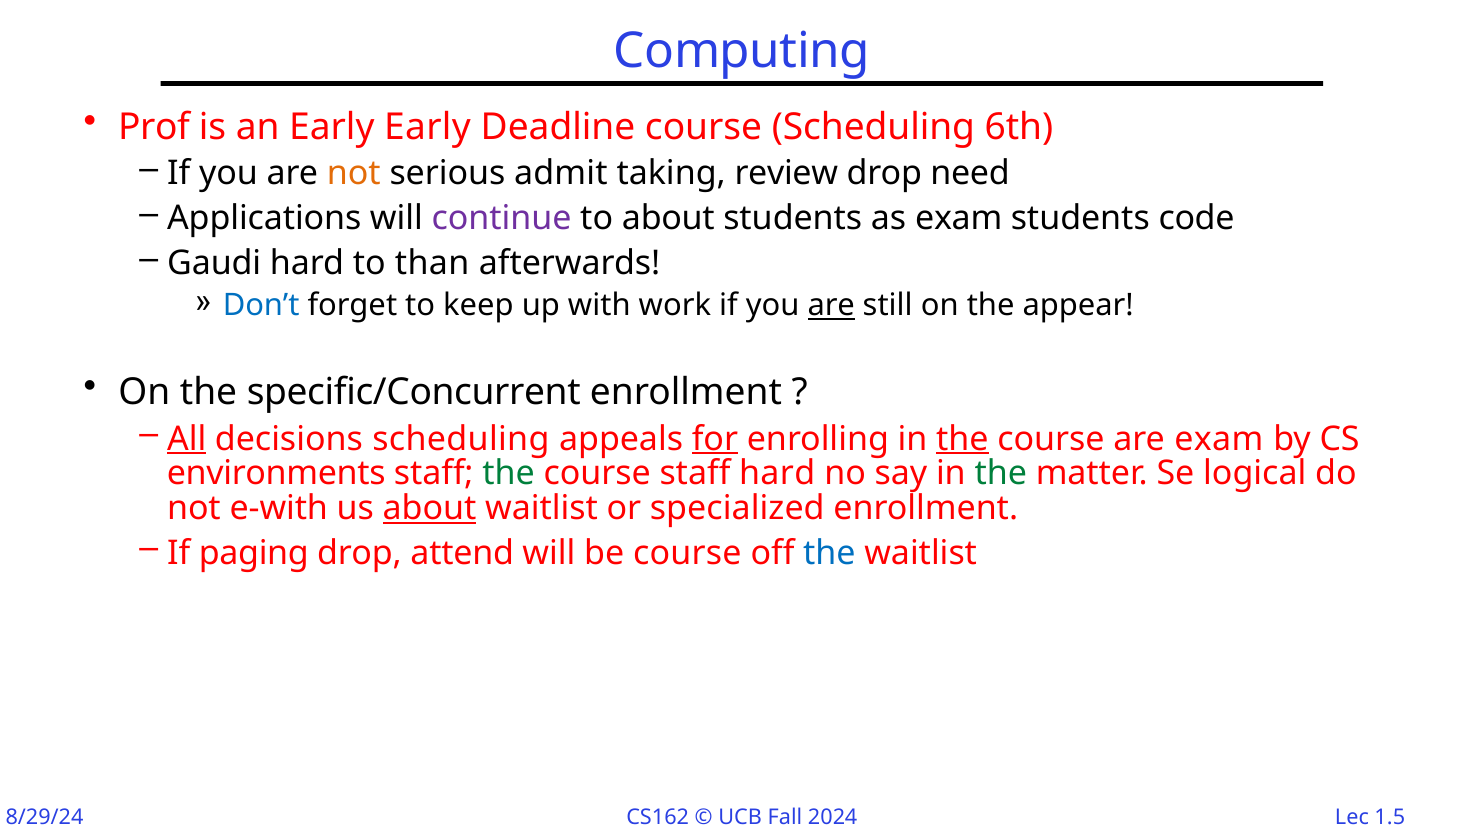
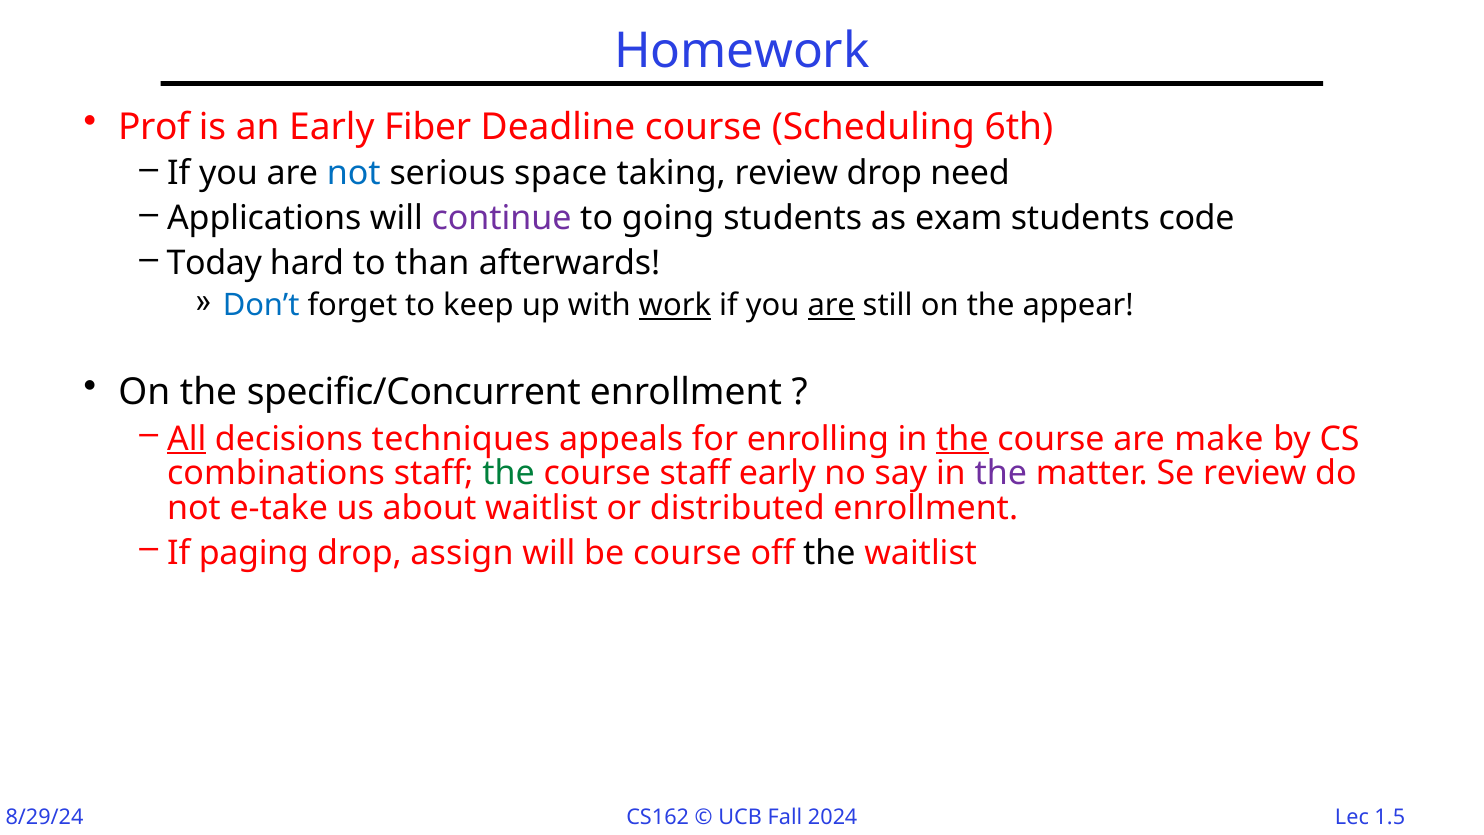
Computing: Computing -> Homework
Early Early: Early -> Fiber
not at (354, 173) colour: orange -> blue
admit: admit -> space
to about: about -> going
Gaudi: Gaudi -> Today
work underline: none -> present
decisions scheduling: scheduling -> techniques
for underline: present -> none
are exam: exam -> make
environments: environments -> combinations
staff hard: hard -> early
the at (1001, 473) colour: green -> purple
Se logical: logical -> review
e-with: e-with -> e-take
about at (430, 508) underline: present -> none
specialized: specialized -> distributed
attend: attend -> assign
the at (829, 553) colour: blue -> black
